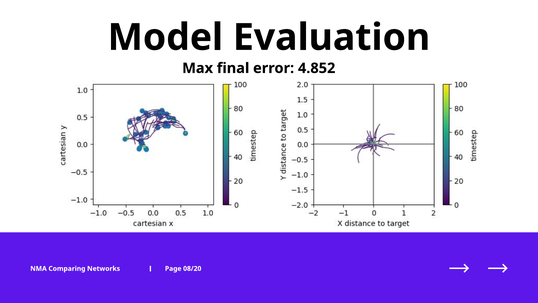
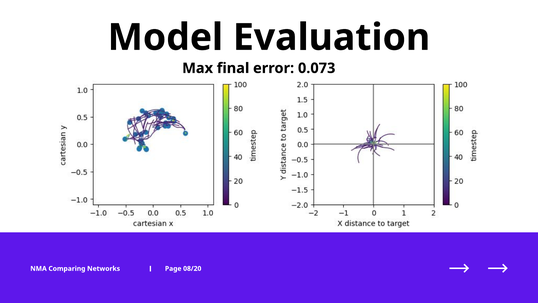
4.852: 4.852 -> 0.073
